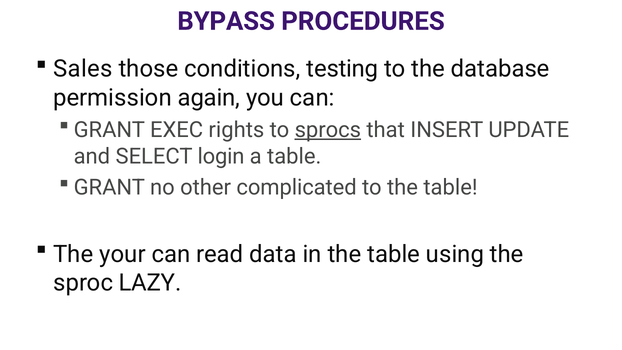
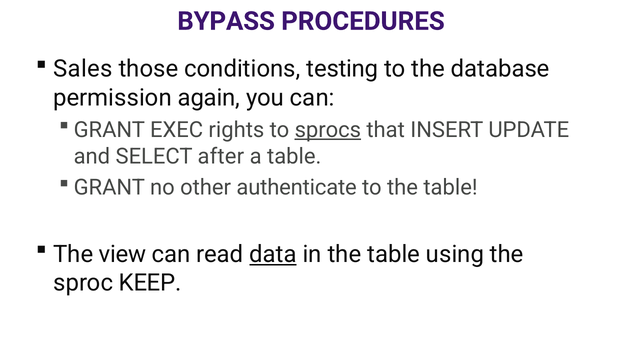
login: login -> after
complicated: complicated -> authenticate
your: your -> view
data underline: none -> present
LAZY: LAZY -> KEEP
